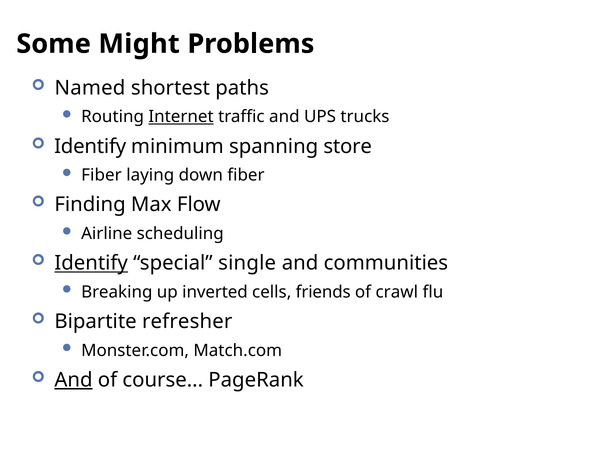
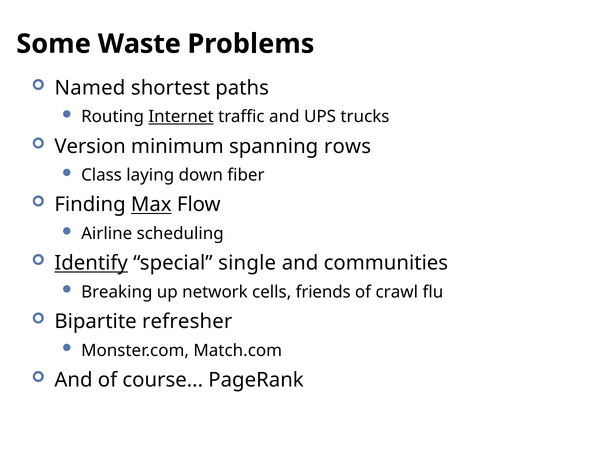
Might: Might -> Waste
Identify at (90, 146): Identify -> Version
store: store -> rows
Fiber at (101, 175): Fiber -> Class
Max underline: none -> present
inverted: inverted -> network
And at (74, 380) underline: present -> none
